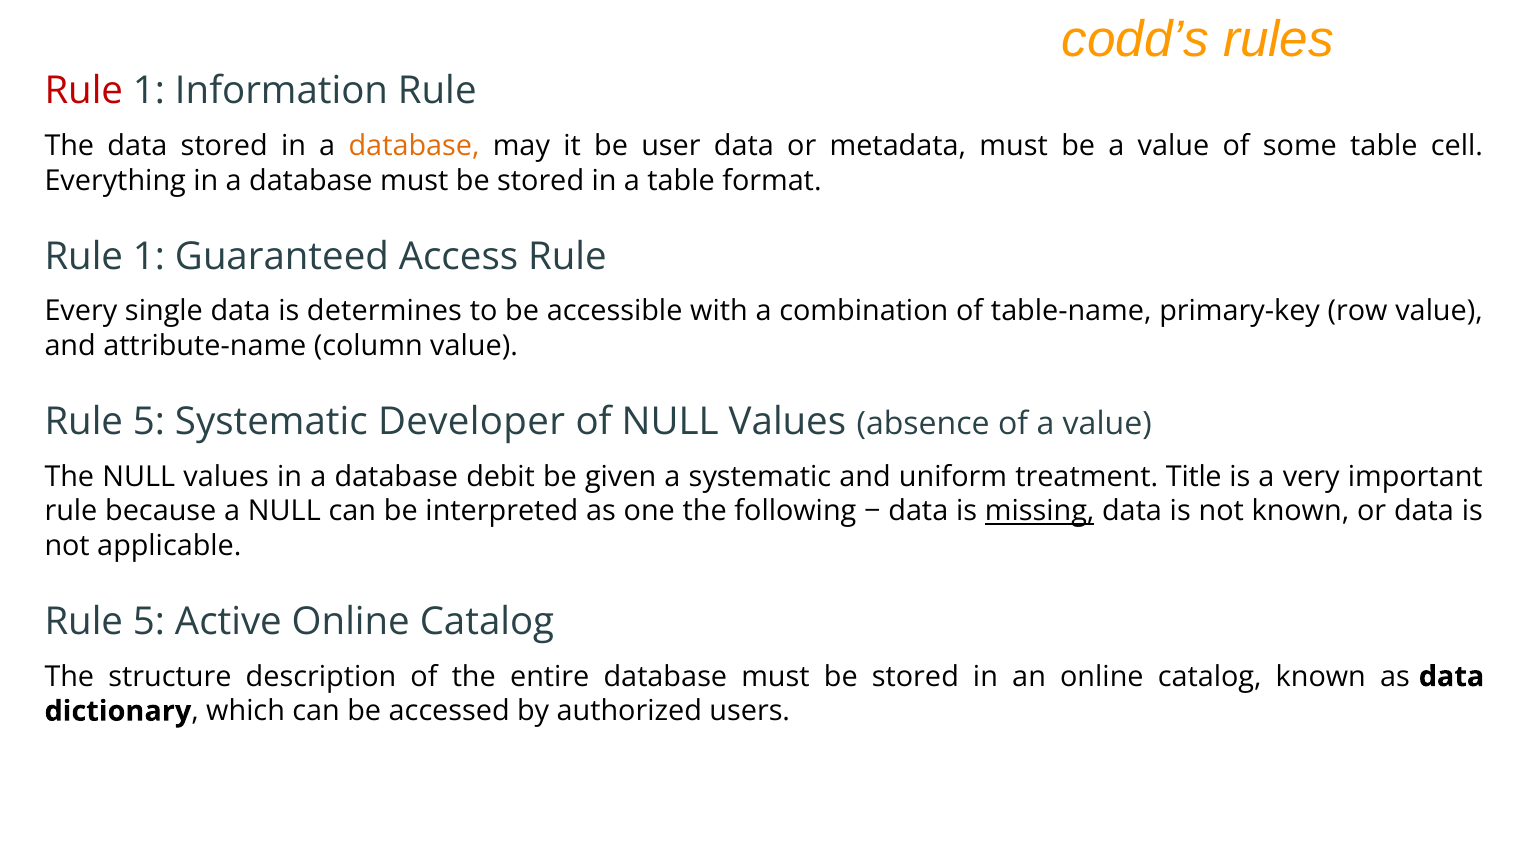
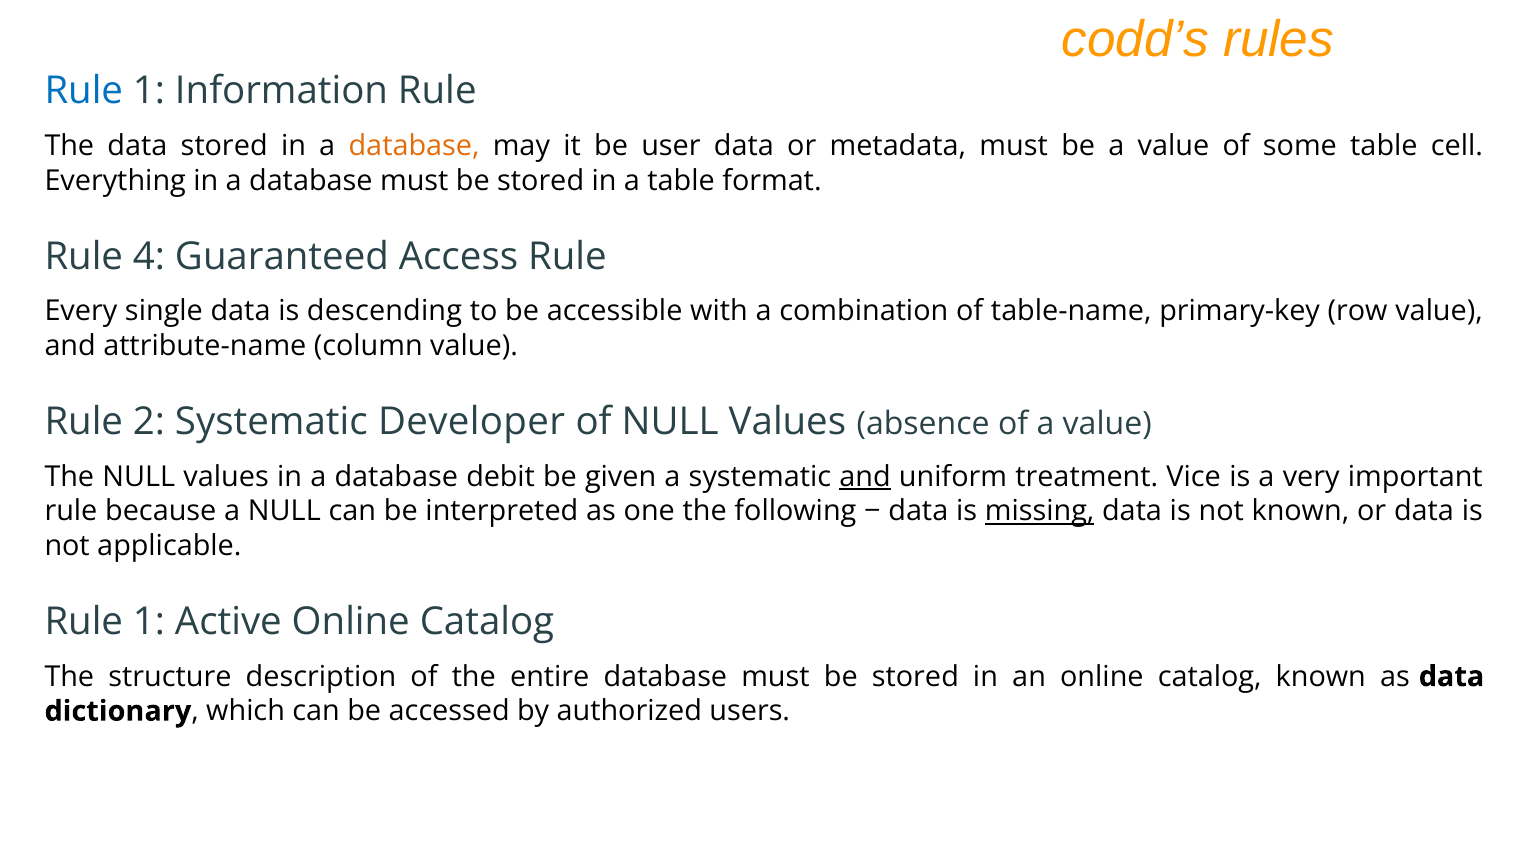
Rule at (84, 91) colour: red -> blue
1 at (149, 256): 1 -> 4
determines: determines -> descending
5 at (149, 422): 5 -> 2
and at (865, 477) underline: none -> present
Title: Title -> Vice
5 at (149, 622): 5 -> 1
